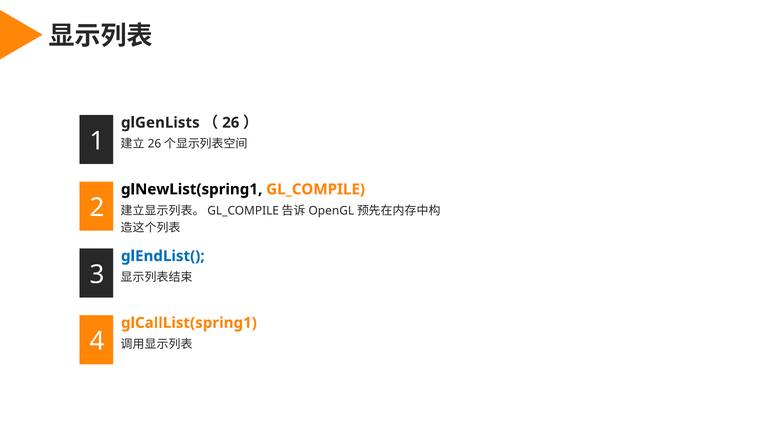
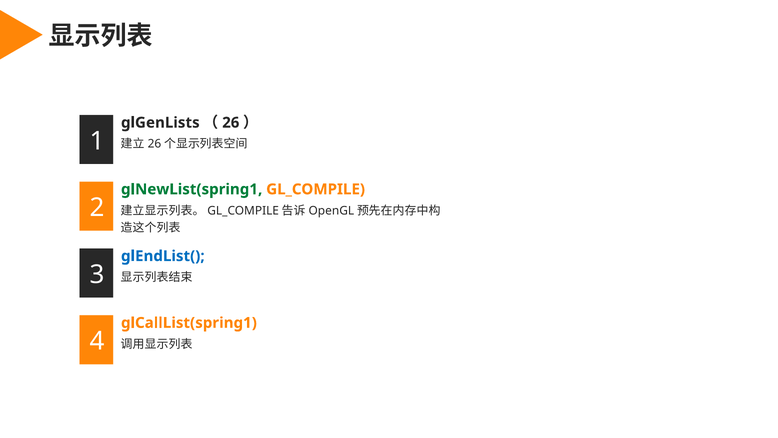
glNewList(spring1 colour: black -> green
